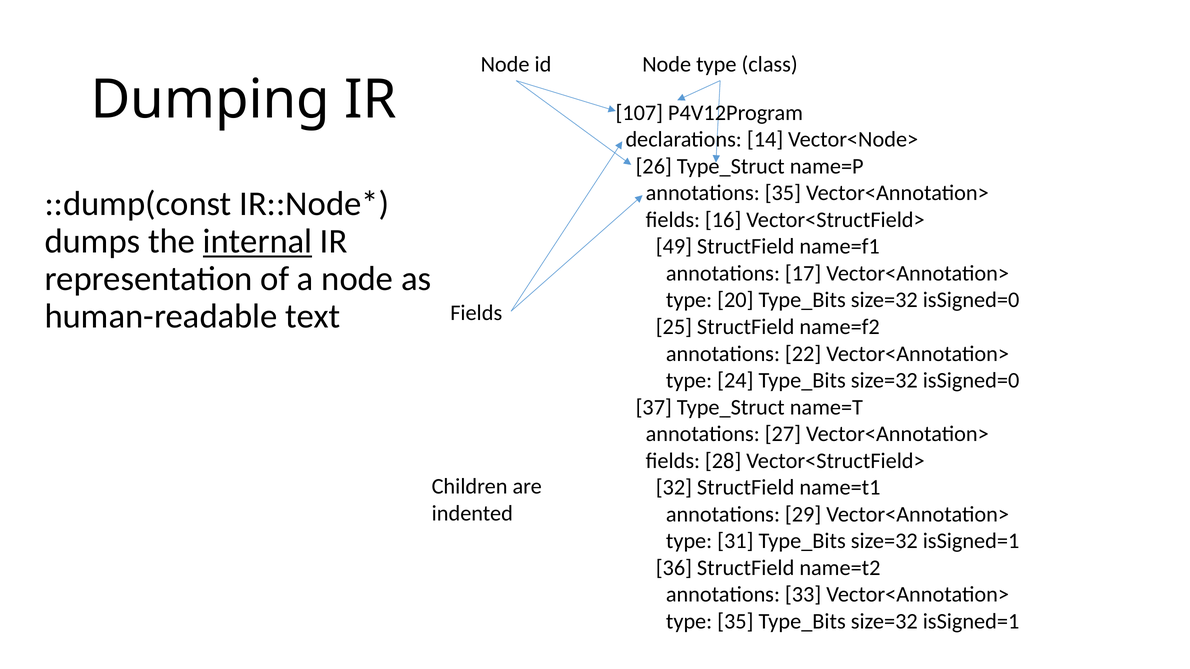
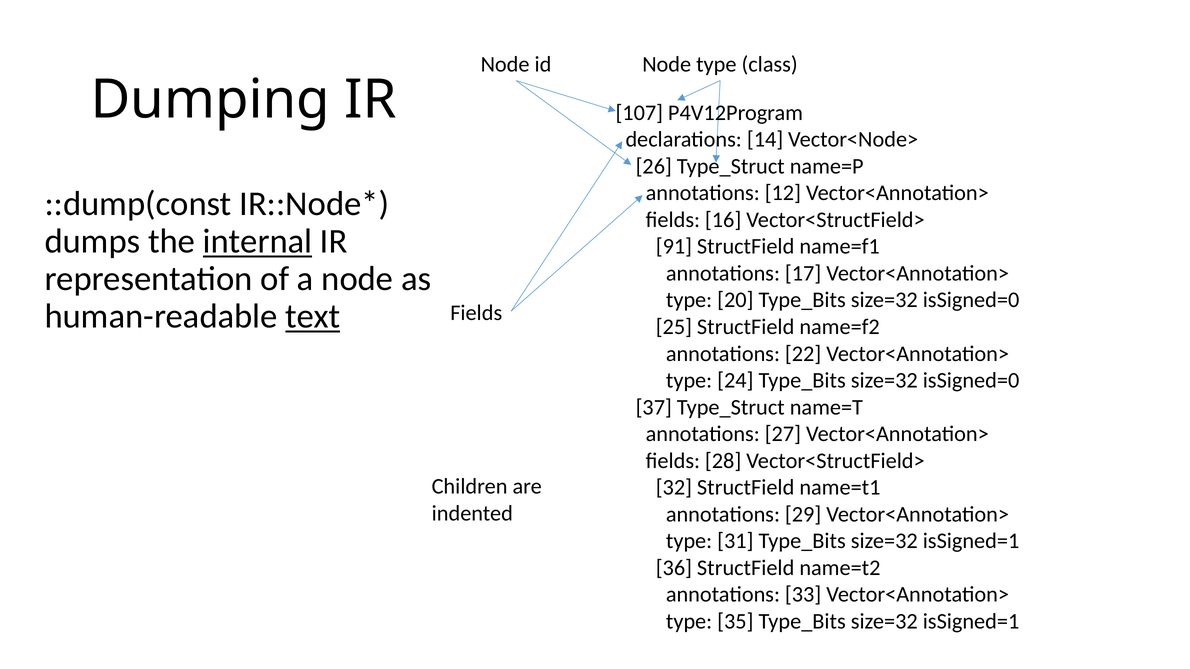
annotations 35: 35 -> 12
49: 49 -> 91
text underline: none -> present
